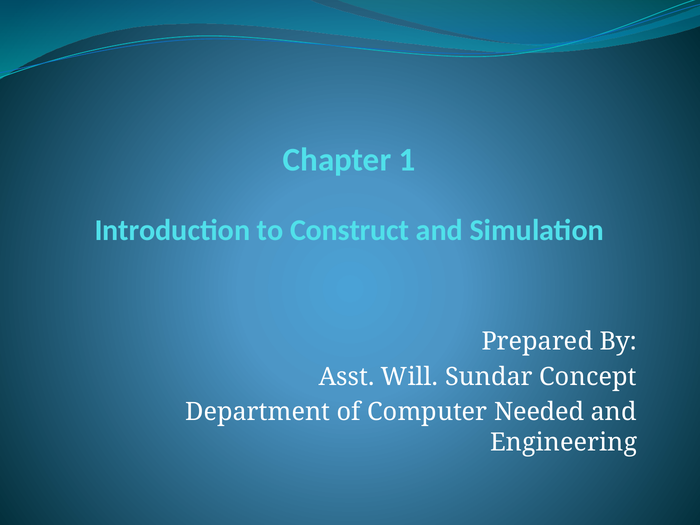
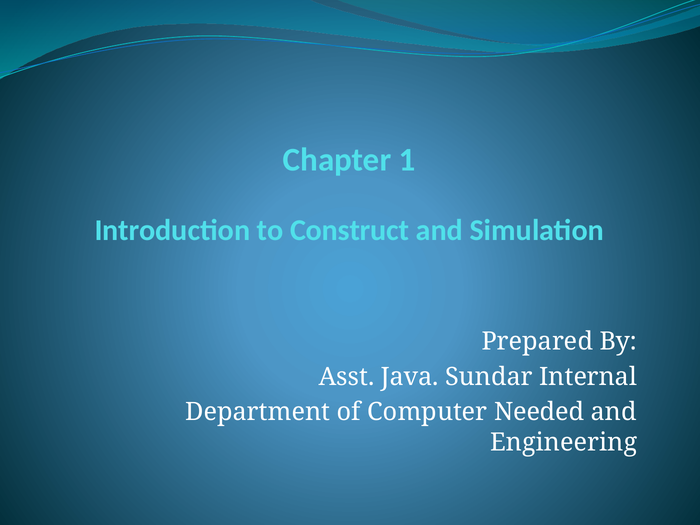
Will: Will -> Java
Concept: Concept -> Internal
